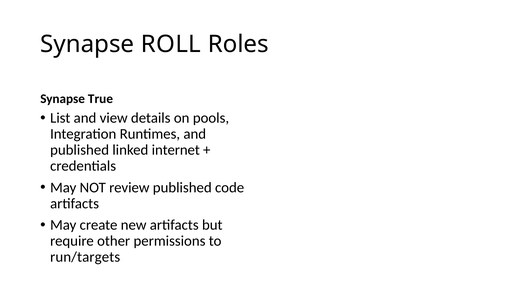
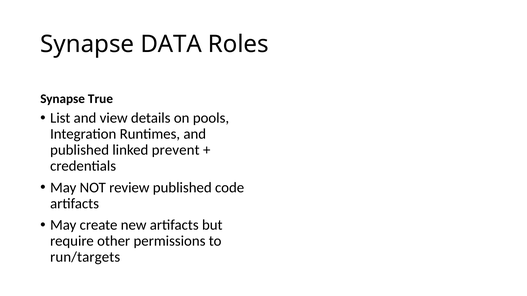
ROLL: ROLL -> DATA
internet: internet -> prevent
